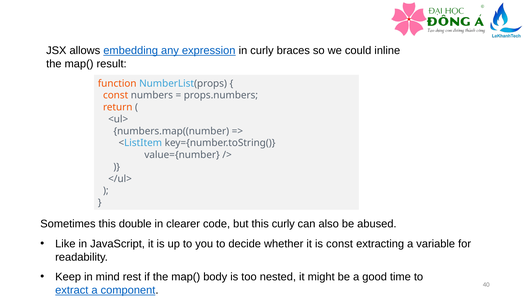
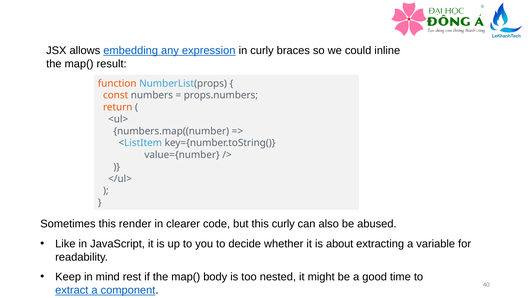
double: double -> render
is const: const -> about
